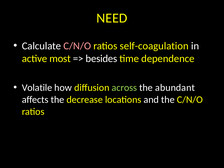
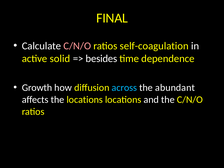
NEED: NEED -> FINAL
most: most -> solid
Volatile: Volatile -> Growth
across colour: light green -> light blue
the decrease: decrease -> locations
